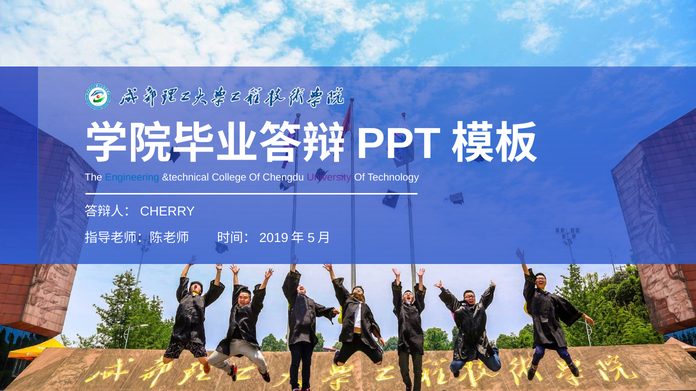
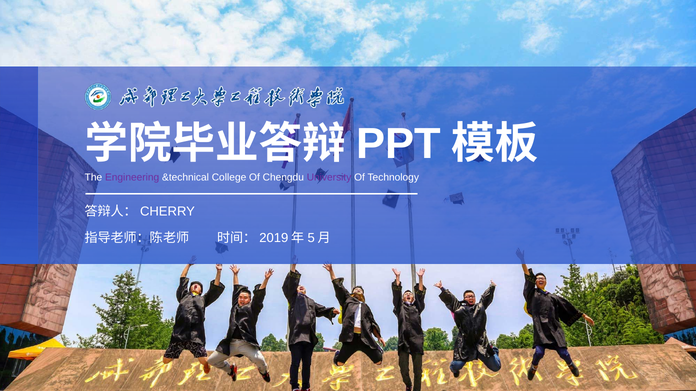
Engineering colour: blue -> purple
